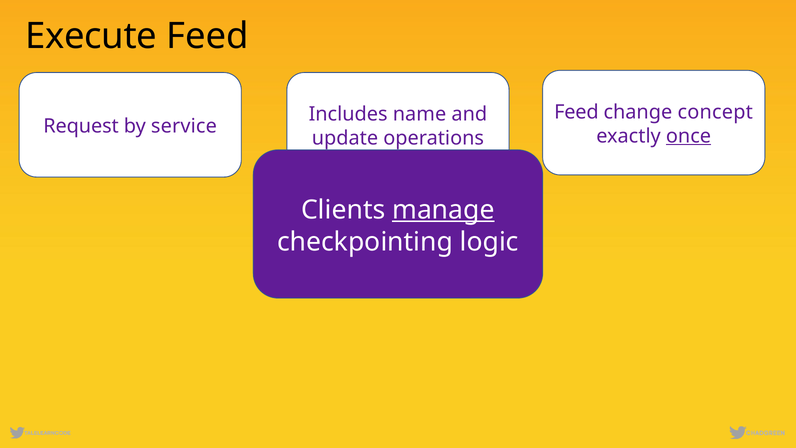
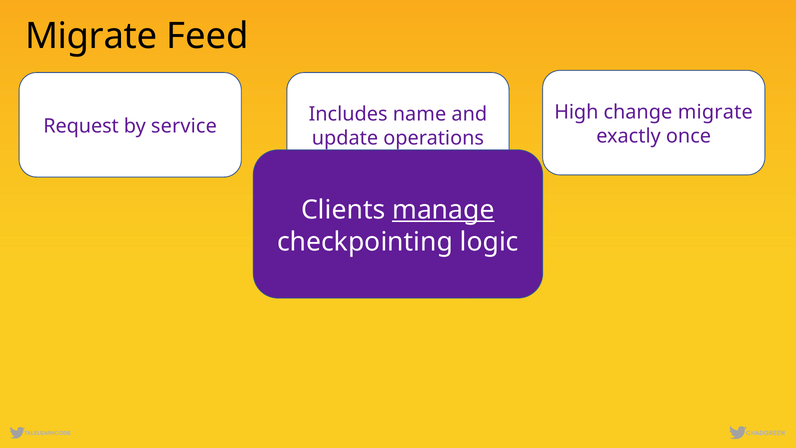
Execute at (91, 36): Execute -> Migrate
Feed at (576, 112): Feed -> High
change concept: concept -> migrate
once underline: present -> none
